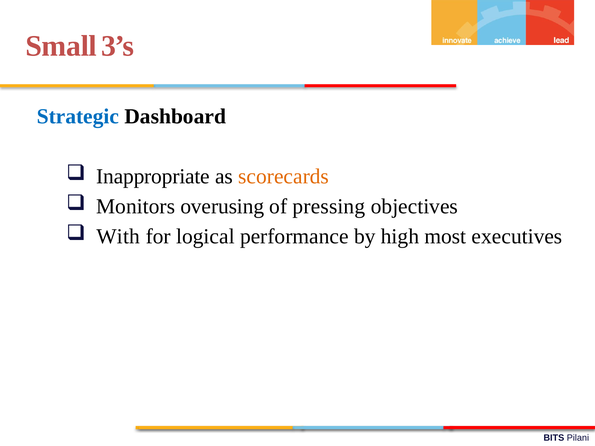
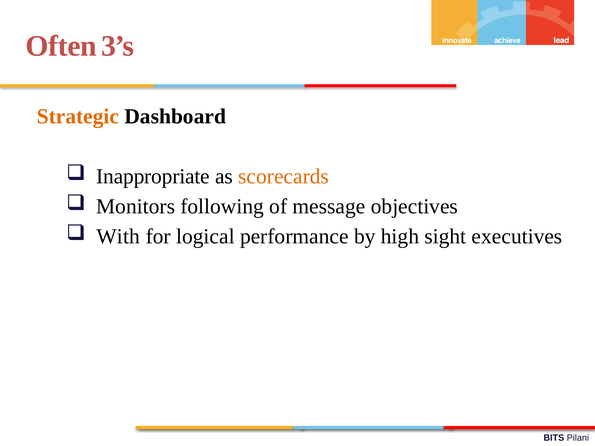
Small: Small -> Often
Strategic colour: blue -> orange
overusing: overusing -> following
pressing: pressing -> message
most: most -> sight
